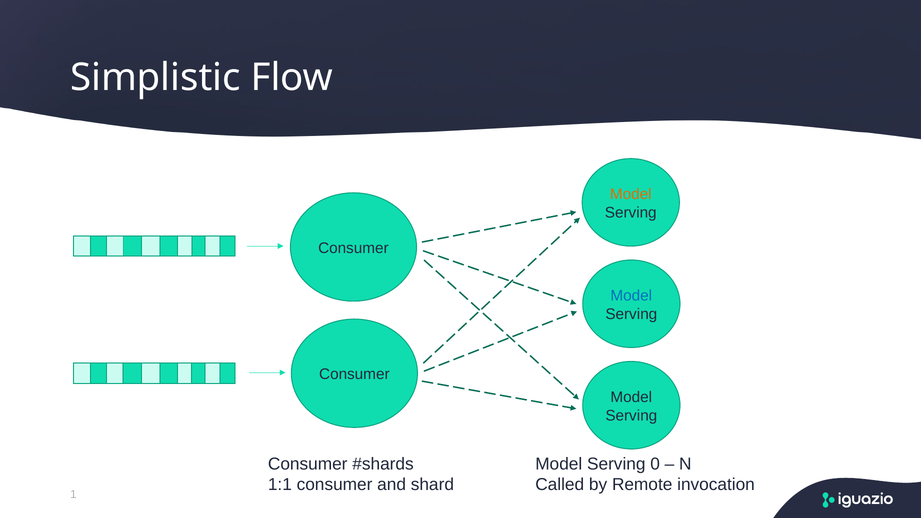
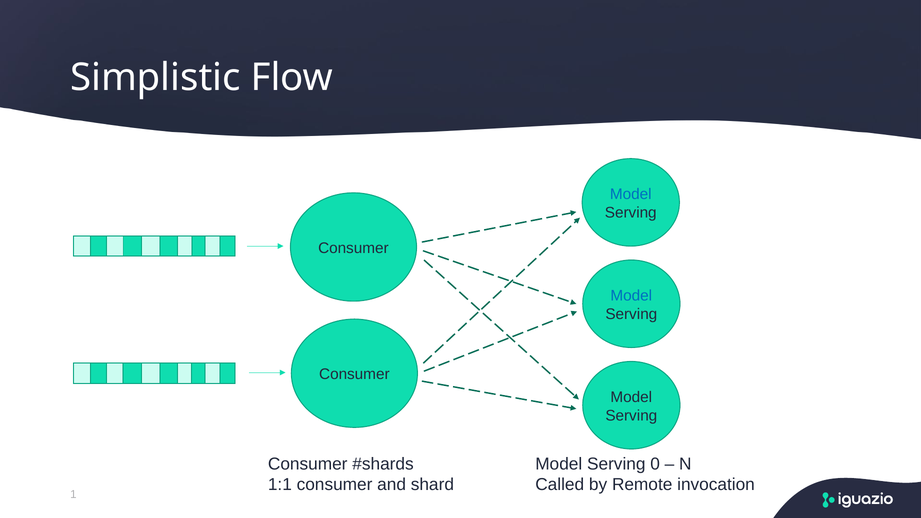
Model at (631, 194) colour: orange -> blue
